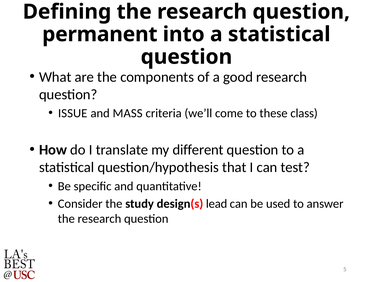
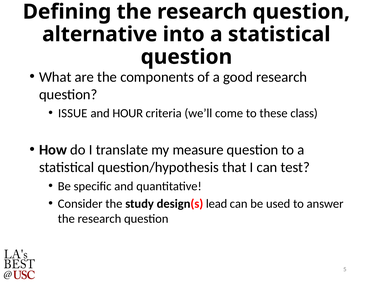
permanent: permanent -> alternative
MASS: MASS -> HOUR
different: different -> measure
